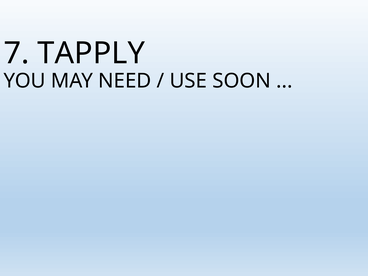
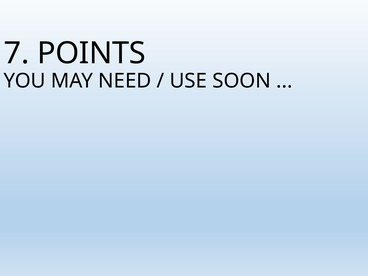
TAPPLY: TAPPLY -> POINTS
